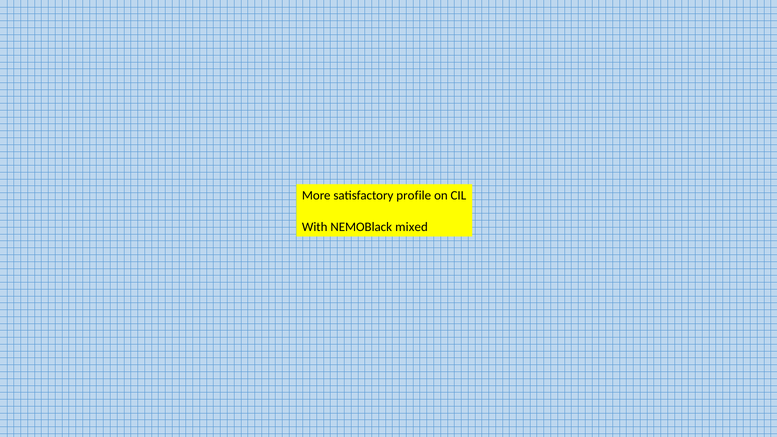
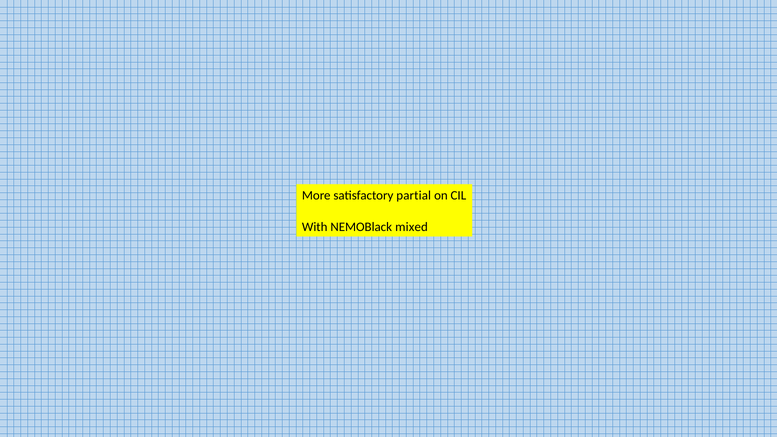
profile: profile -> partial
